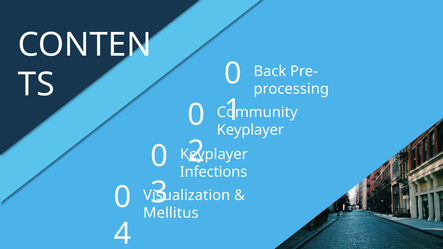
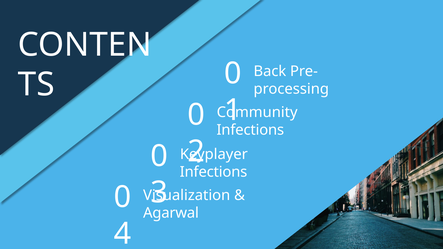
Keyplayer at (250, 130): Keyplayer -> Infections
Mellitus: Mellitus -> Agarwal
